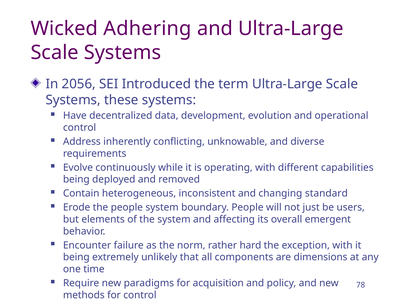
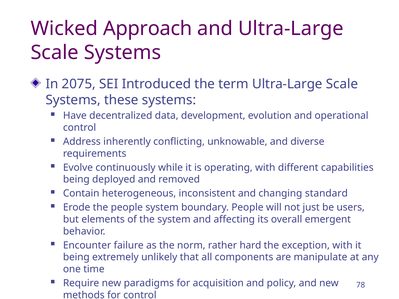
Adhering: Adhering -> Approach
2056: 2056 -> 2075
dimensions: dimensions -> manipulate
